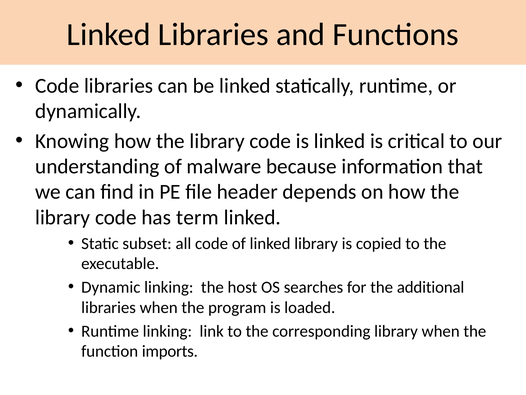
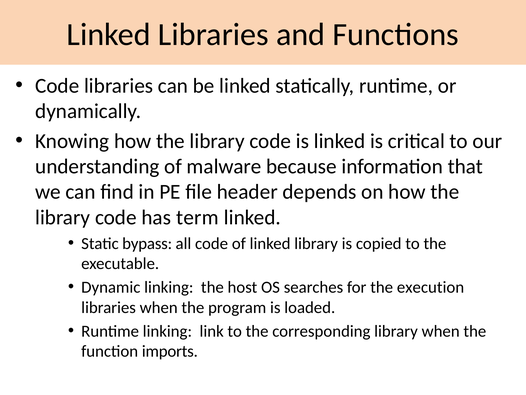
subset: subset -> bypass
additional: additional -> execution
